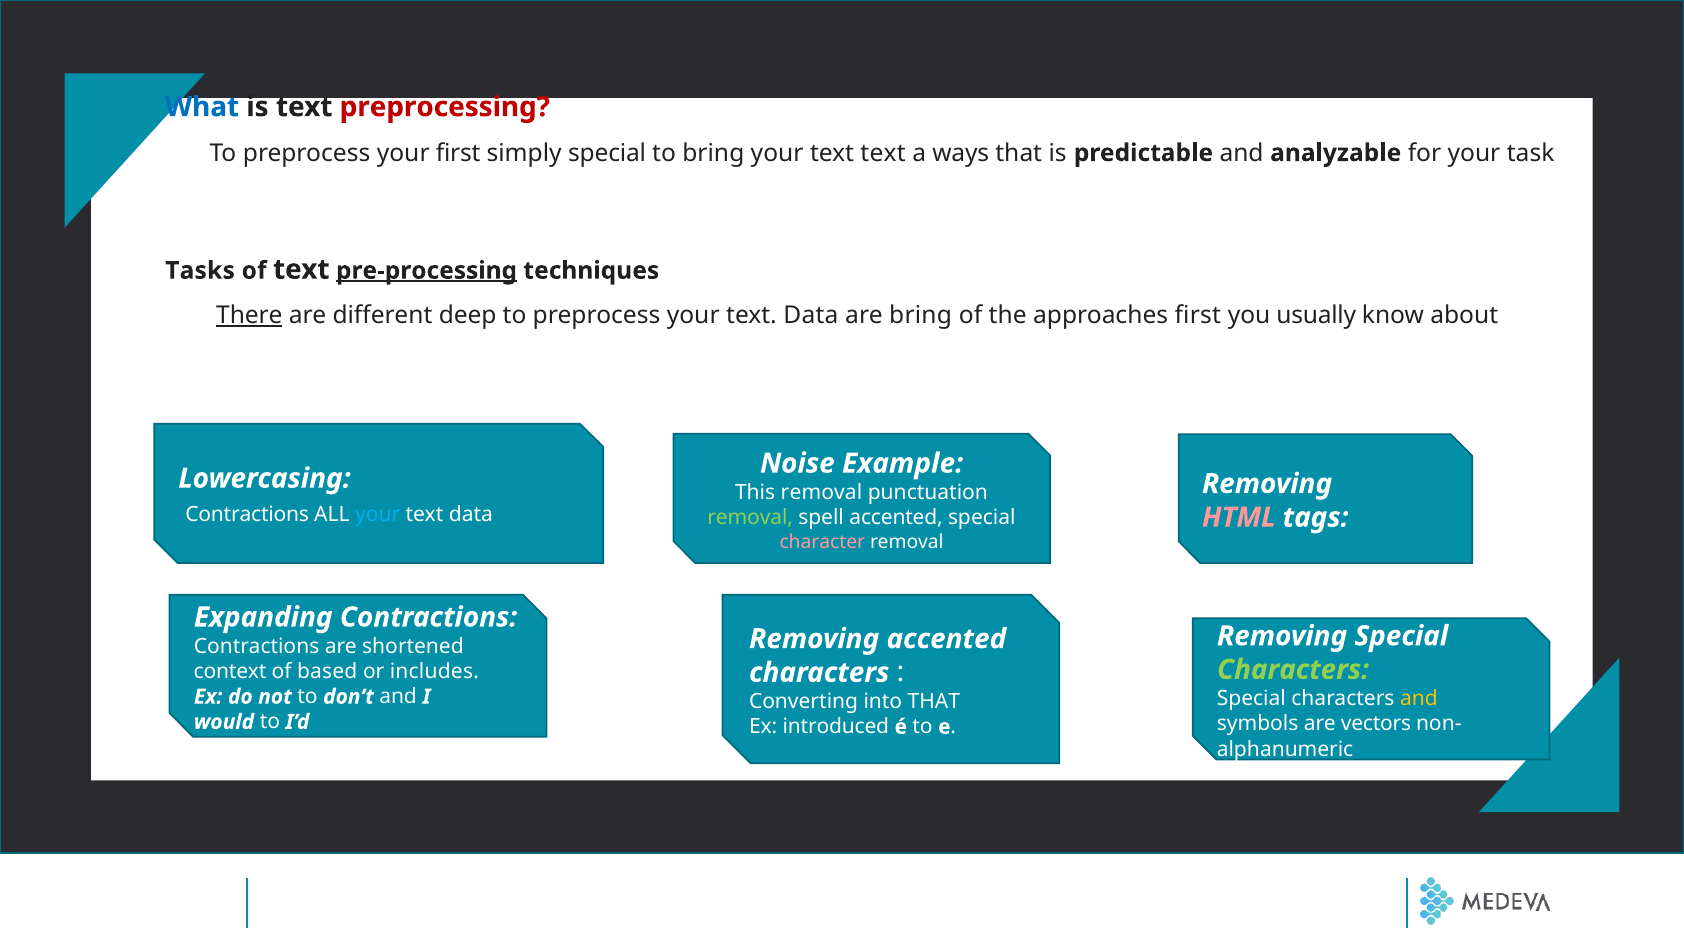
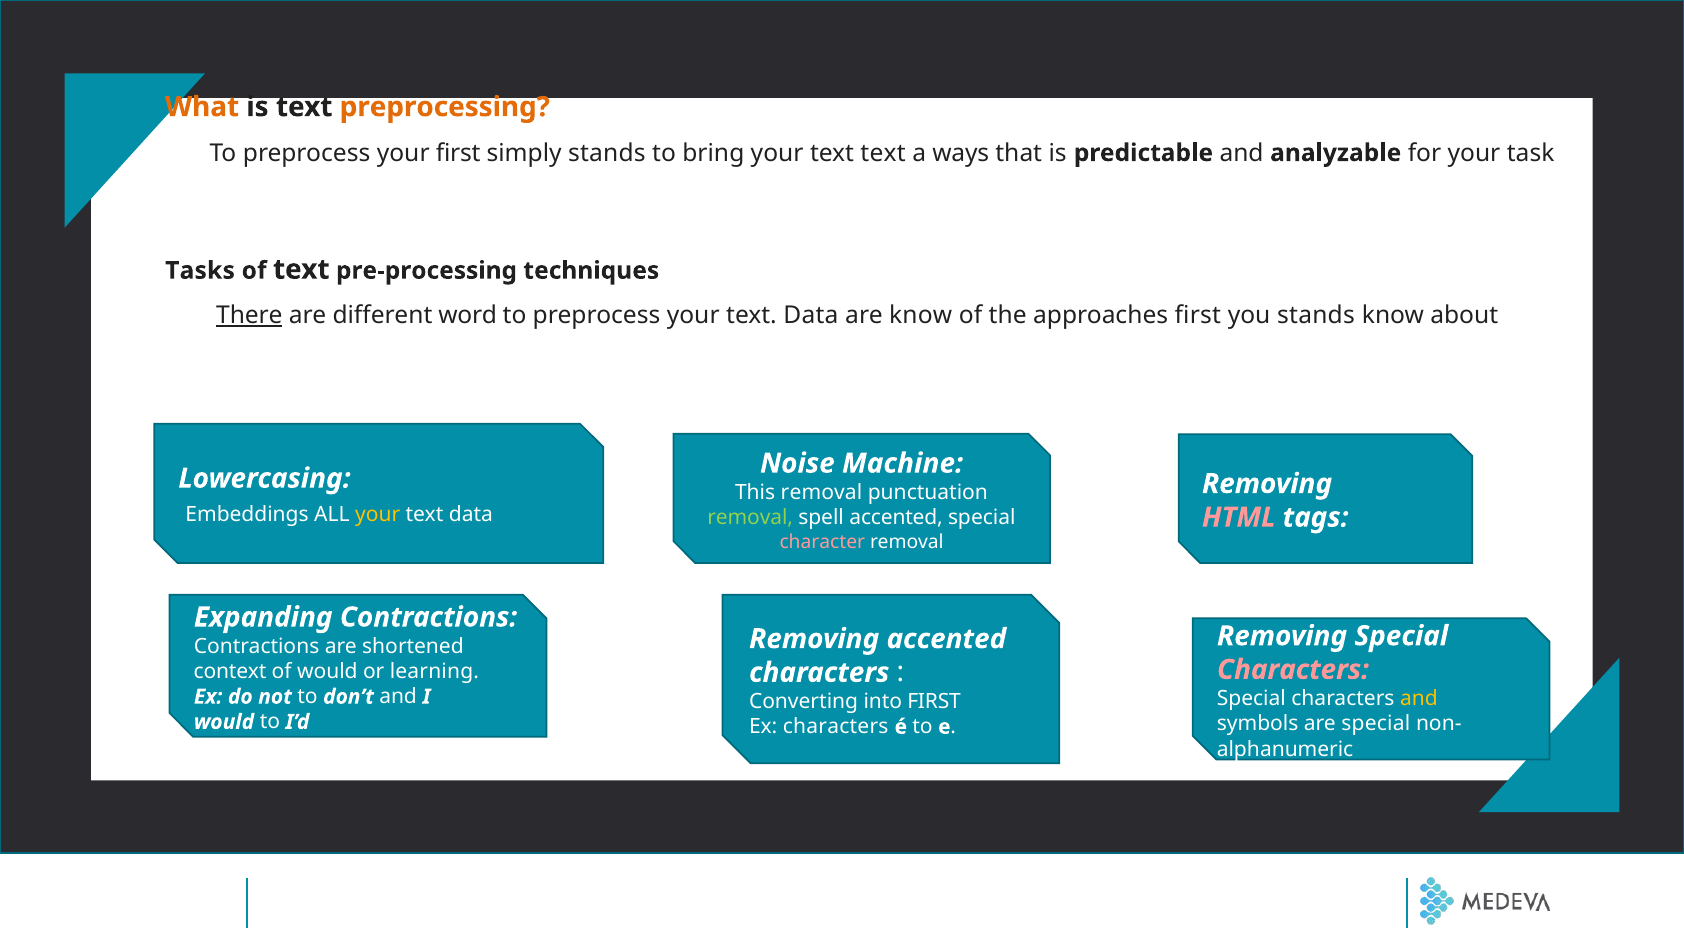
What colour: blue -> orange
preprocessing colour: red -> orange
simply special: special -> stands
pre-processing underline: present -> none
deep: deep -> word
are bring: bring -> know
you usually: usually -> stands
Example: Example -> Machine
Contractions at (247, 515): Contractions -> Embeddings
your at (378, 515) colour: light blue -> yellow
Characters at (1293, 670) colour: light green -> pink
of based: based -> would
includes: includes -> learning
into THAT: THAT -> FIRST
are vectors: vectors -> special
Ex introduced: introduced -> characters
